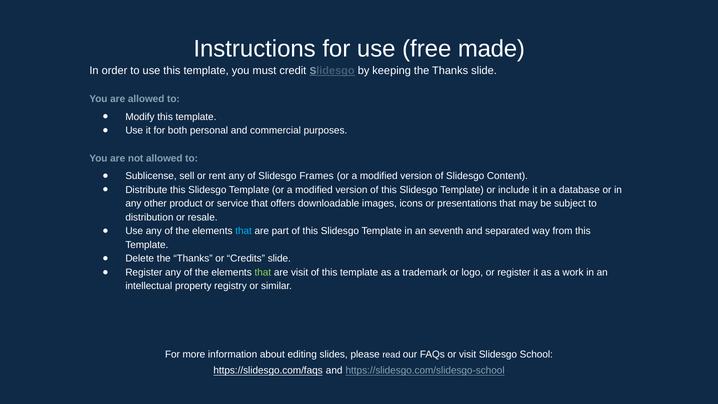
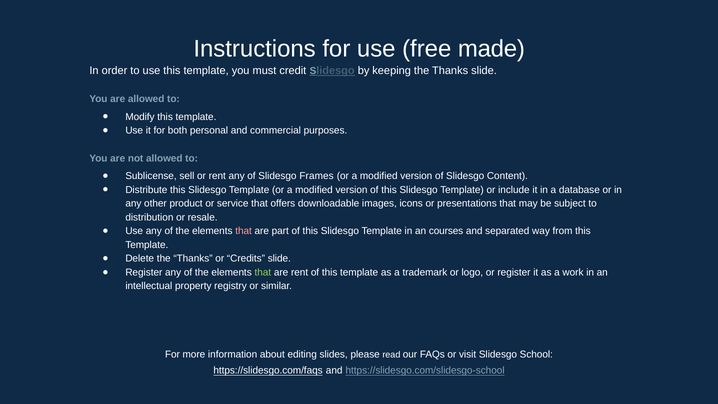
that at (244, 231) colour: light blue -> pink
seventh: seventh -> courses
are visit: visit -> rent
